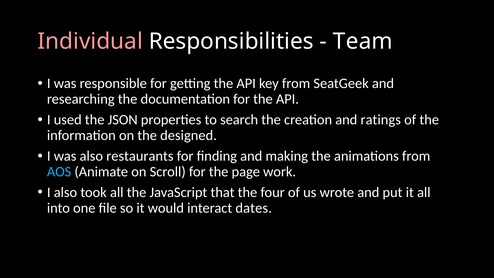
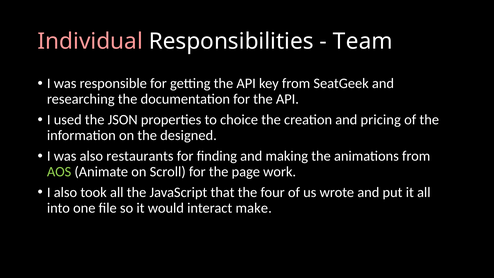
search: search -> choice
ratings: ratings -> pricing
AOS colour: light blue -> light green
dates: dates -> make
